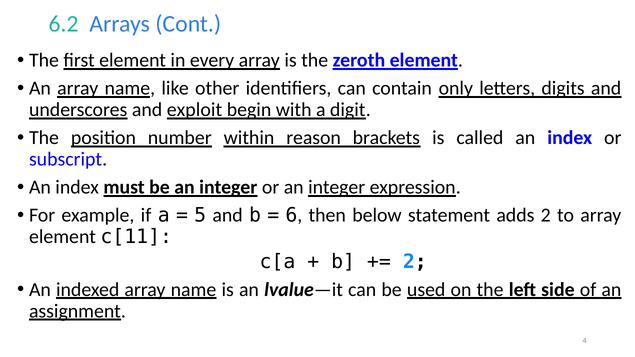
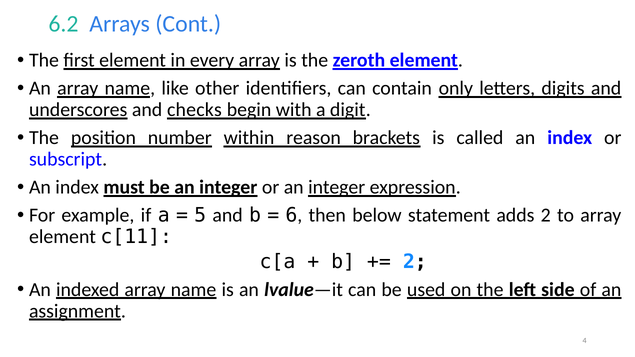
exploit: exploit -> checks
